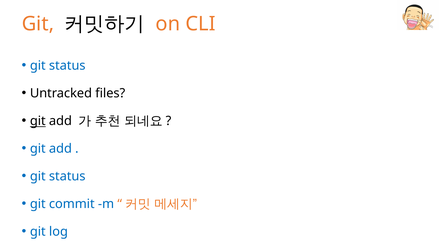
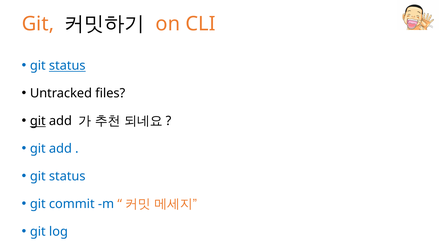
status at (67, 66) underline: none -> present
